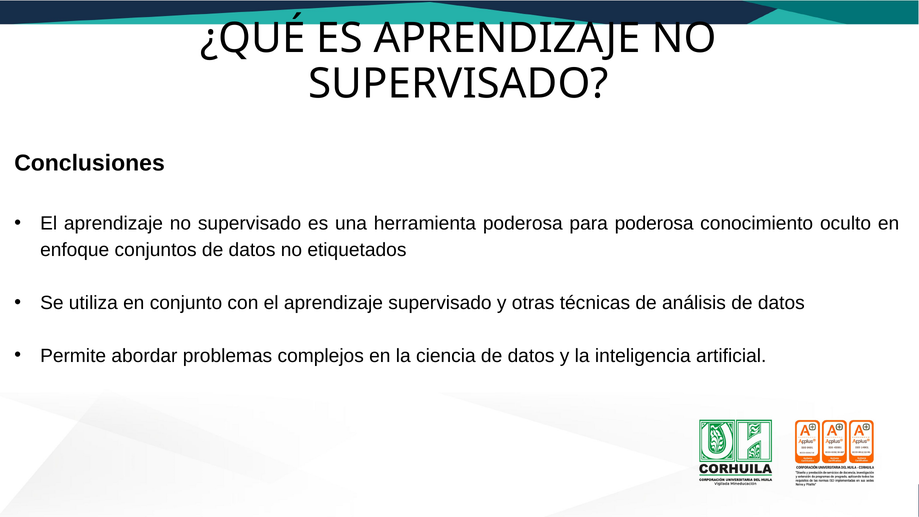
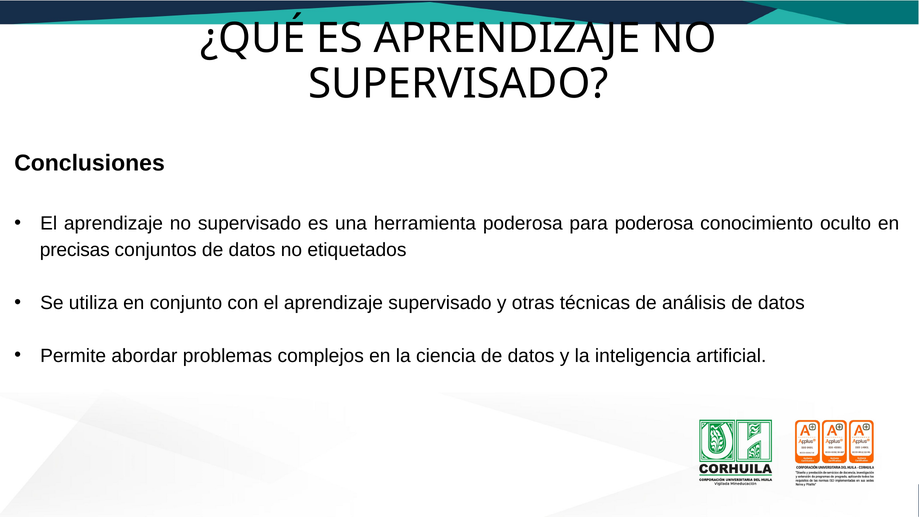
enfoque: enfoque -> precisas
